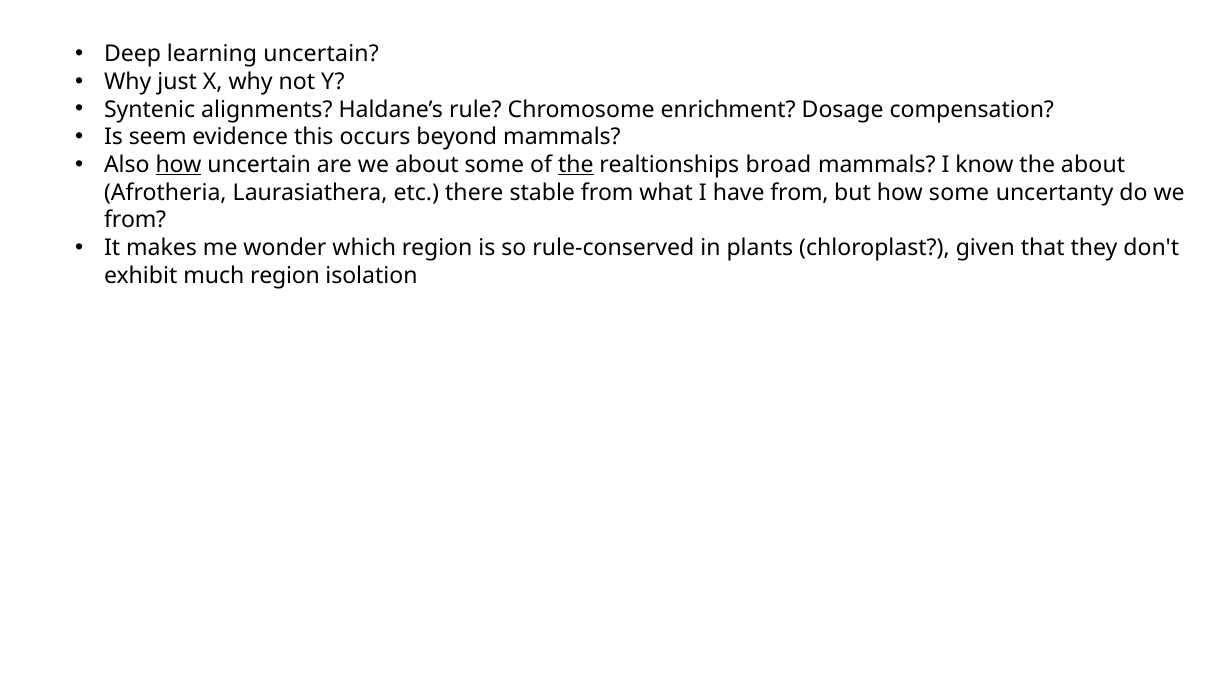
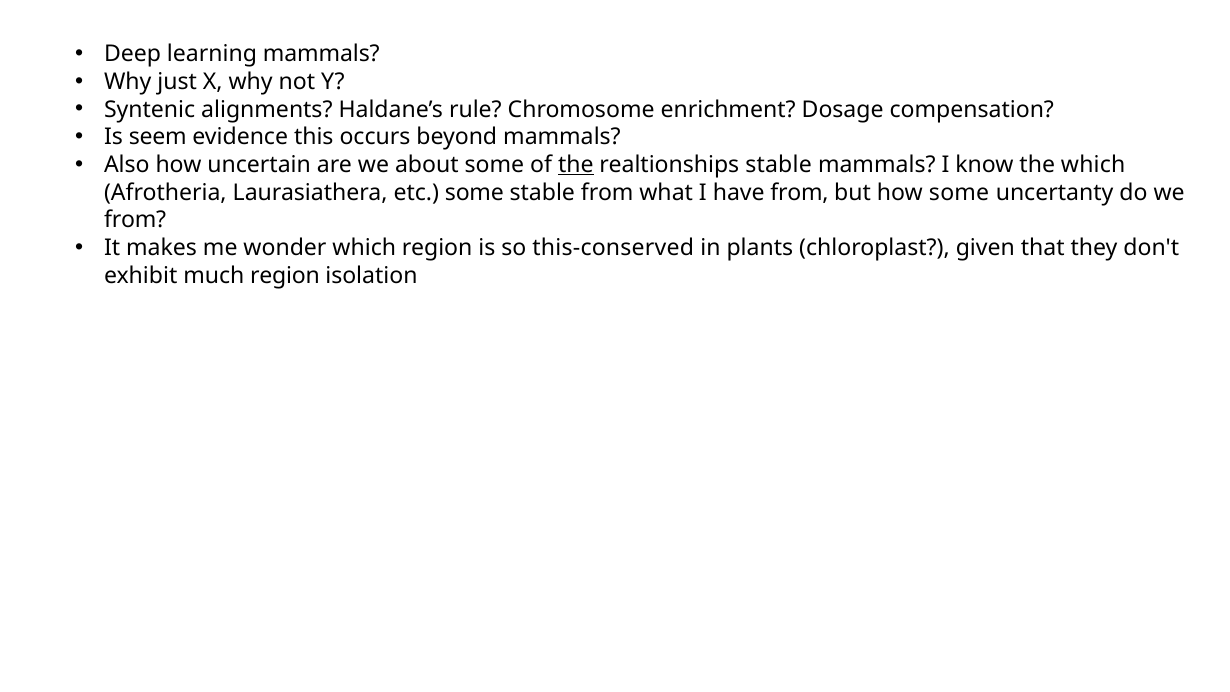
learning uncertain: uncertain -> mammals
how at (179, 165) underline: present -> none
realtionships broad: broad -> stable
the about: about -> which
etc there: there -> some
rule-conserved: rule-conserved -> this-conserved
